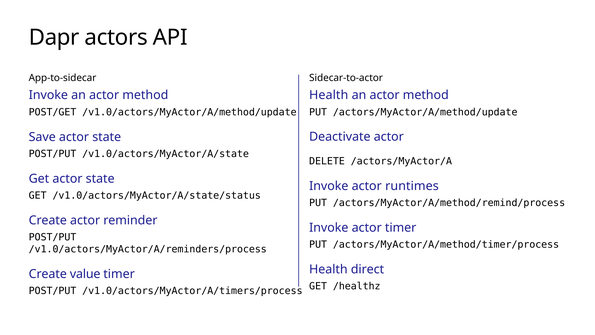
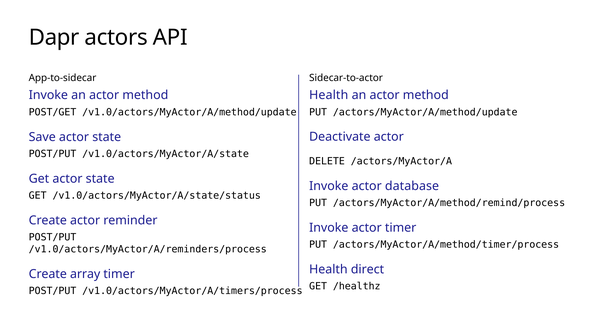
runtimes: runtimes -> database
value: value -> array
